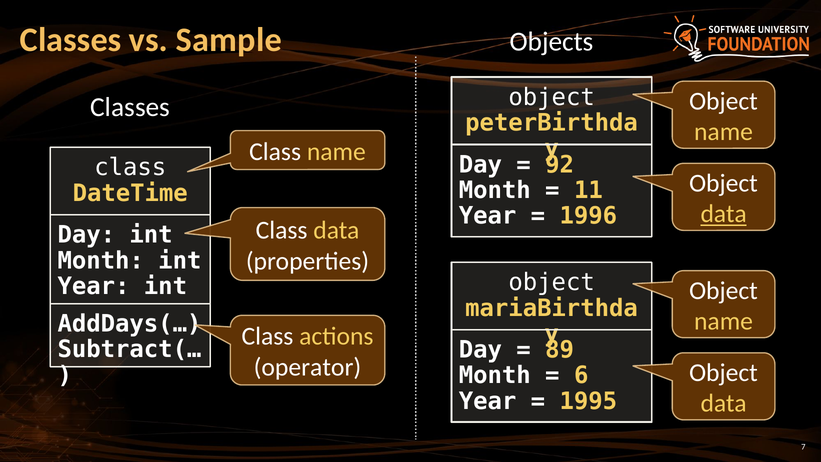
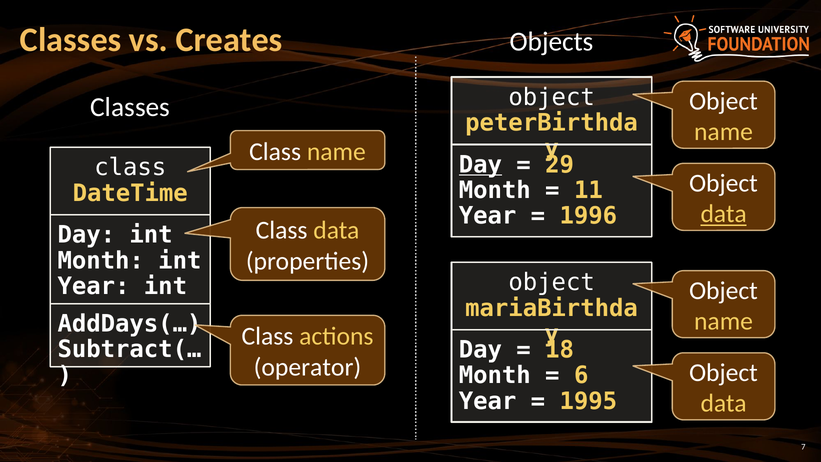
Sample: Sample -> Creates
Day at (480, 165) underline: none -> present
92: 92 -> 29
89: 89 -> 18
